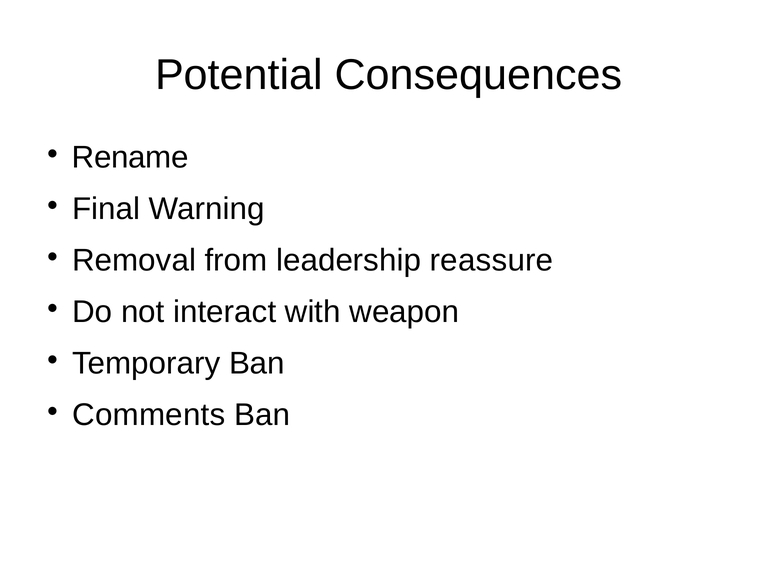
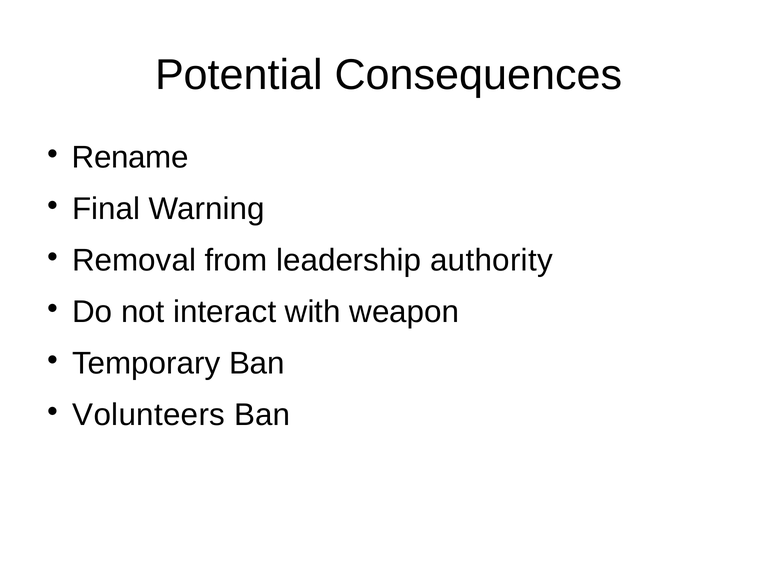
reassure: reassure -> authority
Comments: Comments -> Volunteers
